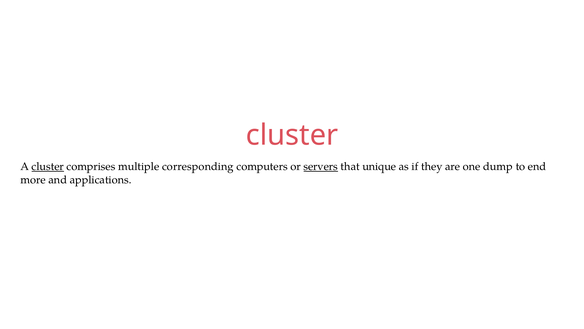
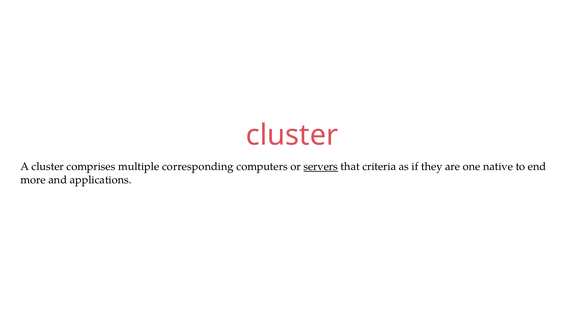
cluster at (48, 166) underline: present -> none
unique: unique -> criteria
dump: dump -> native
